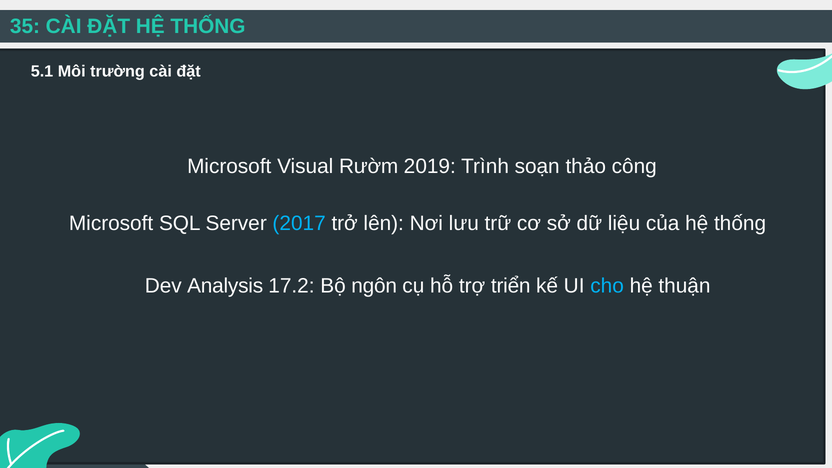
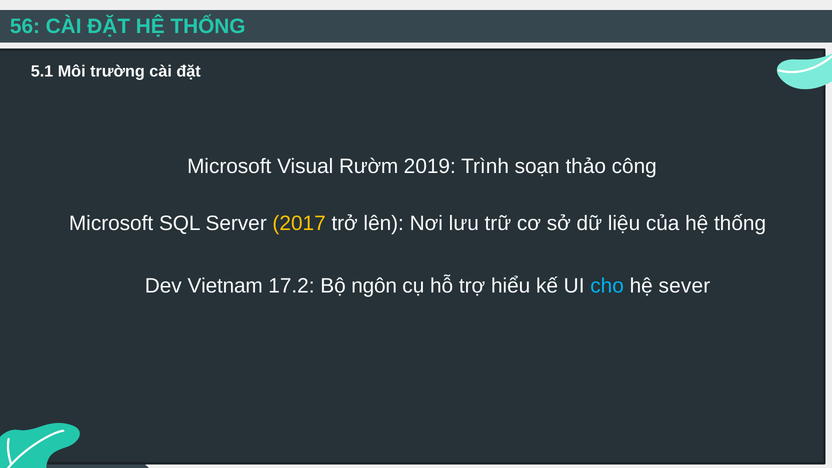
35: 35 -> 56
2017 colour: light blue -> yellow
Analysis: Analysis -> Vietnam
triển: triển -> hiểu
thuận: thuận -> sever
